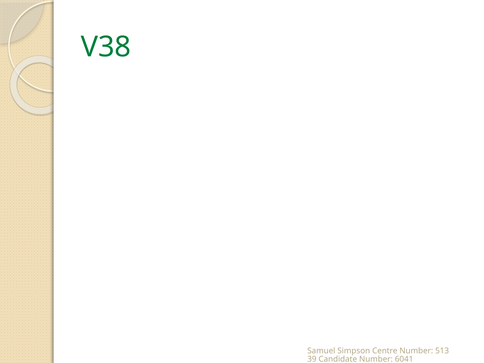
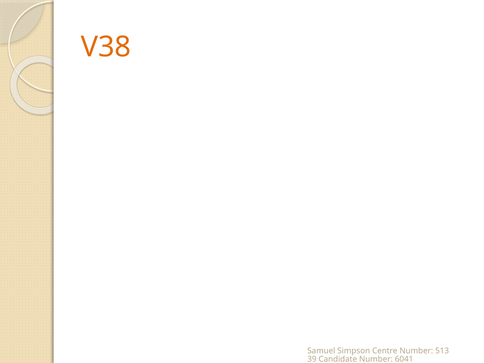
V38 colour: green -> orange
